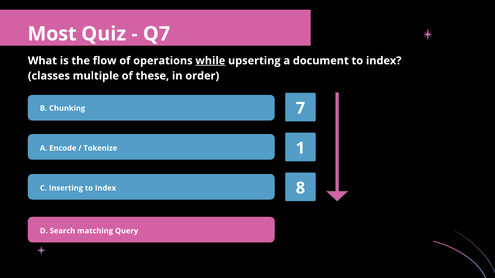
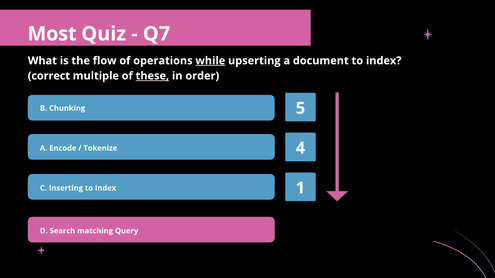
classes: classes -> correct
these underline: none -> present
7: 7 -> 5
1: 1 -> 4
8: 8 -> 1
